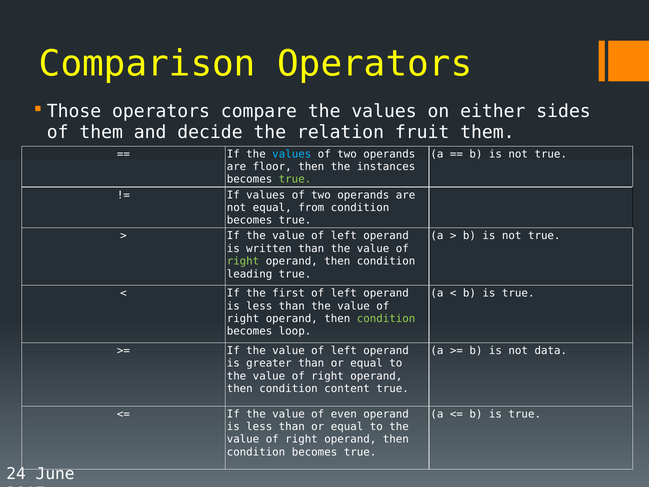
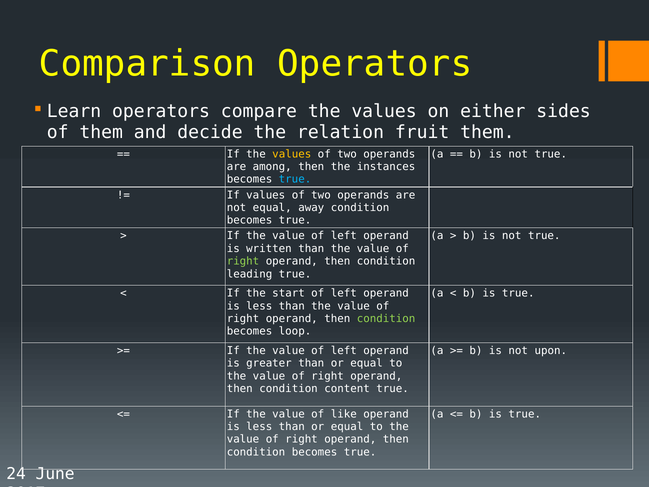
Those: Those -> Learn
values at (292, 154) colour: light blue -> yellow
floor: floor -> among
true at (295, 179) colour: light green -> light blue
from: from -> away
first: first -> start
data: data -> upon
even: even -> like
